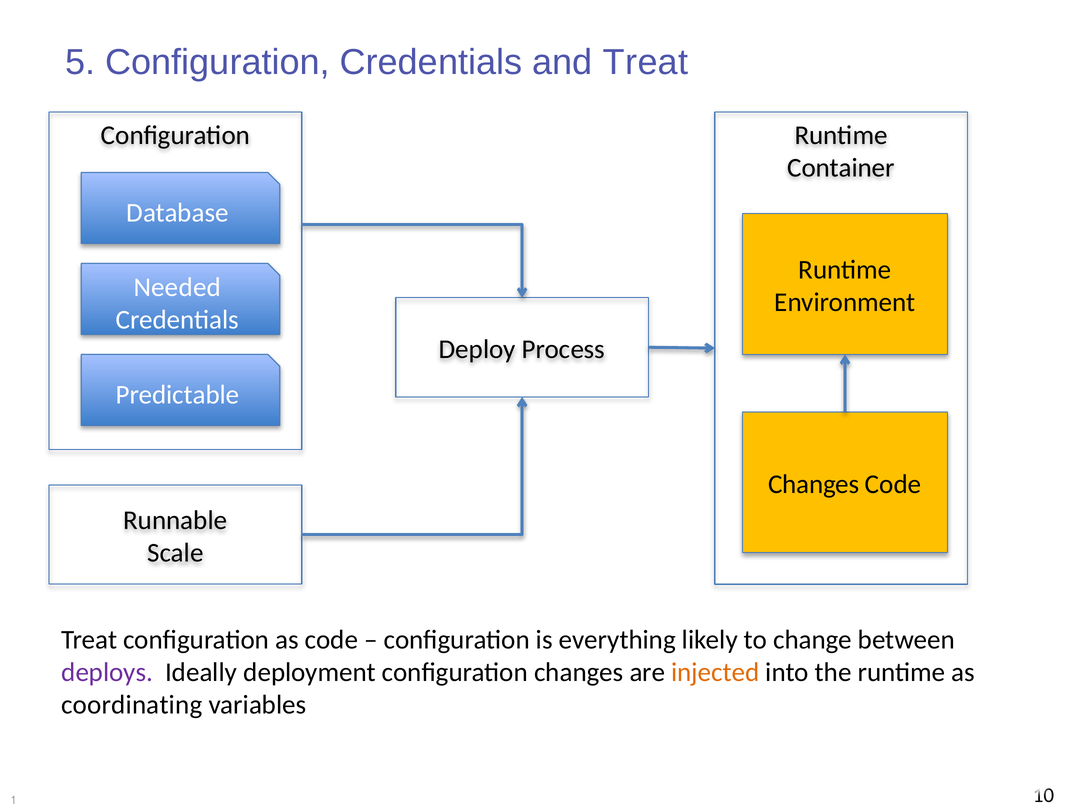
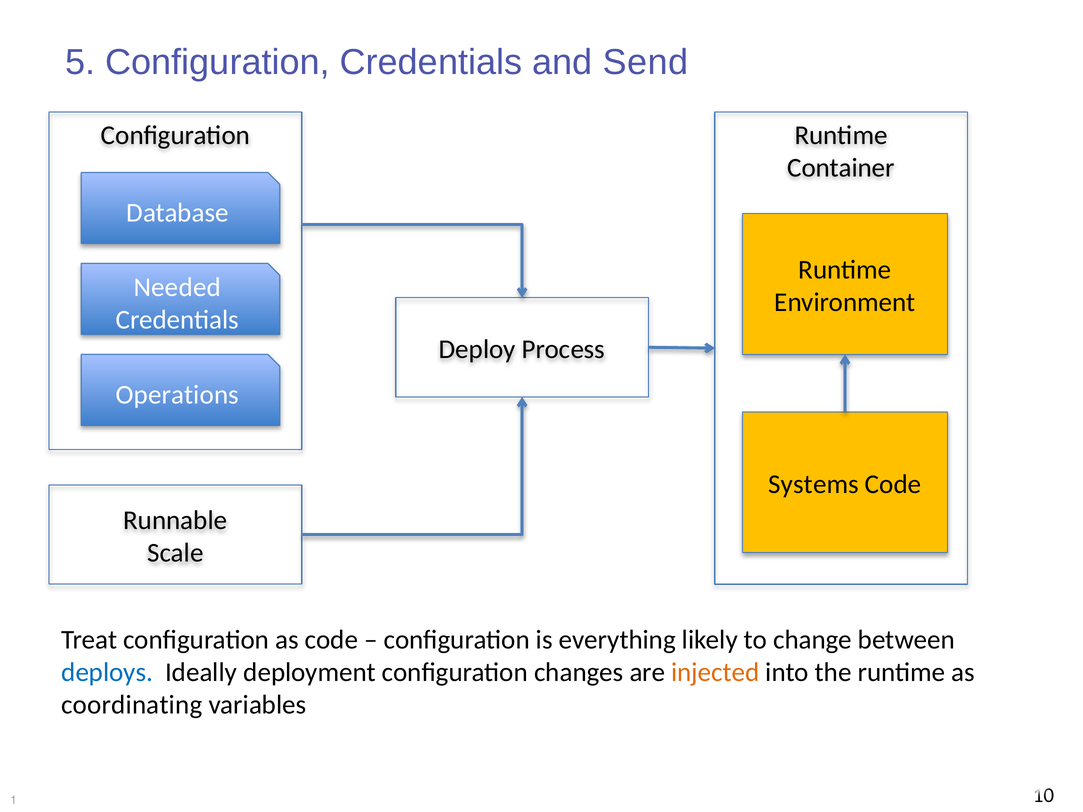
and Treat: Treat -> Send
Predictable: Predictable -> Operations
Changes at (814, 484): Changes -> Systems
deploys colour: purple -> blue
